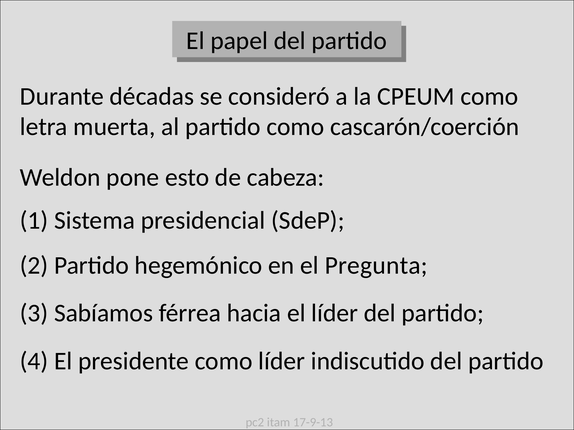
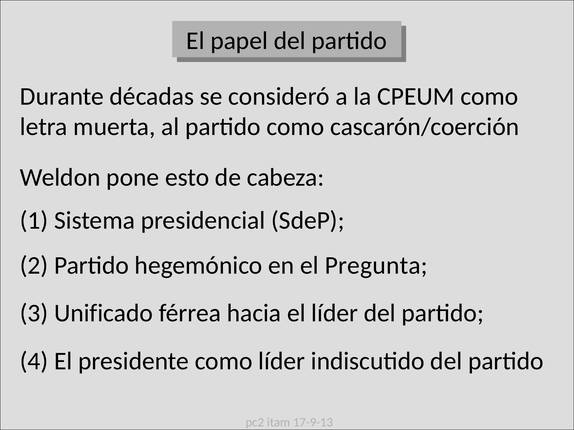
Sabíamos: Sabíamos -> Unificado
